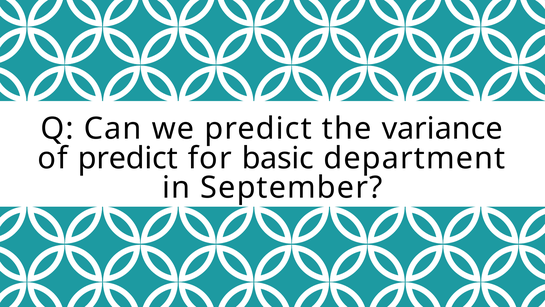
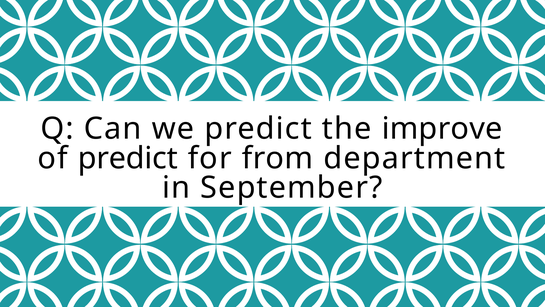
variance: variance -> improve
basic: basic -> from
